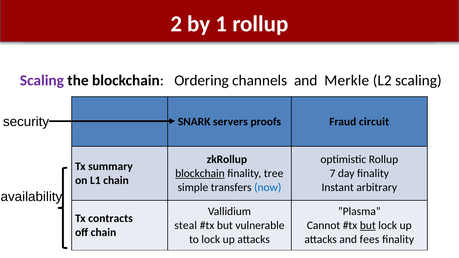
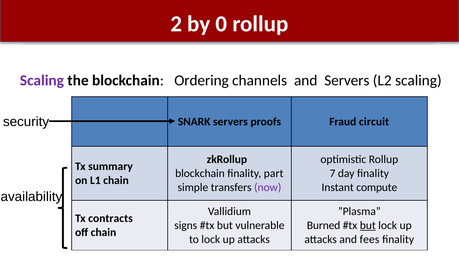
1: 1 -> 0
and Merkle: Merkle -> Servers
blockchain at (200, 174) underline: present -> none
tree: tree -> part
now colour: blue -> purple
arbitrary: arbitrary -> compute
steal: steal -> signs
Cannot: Cannot -> Burned
